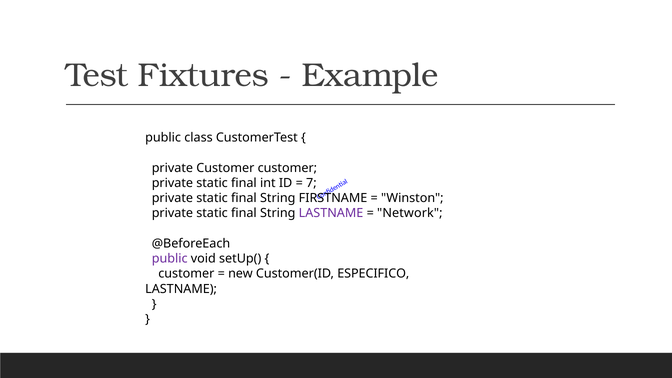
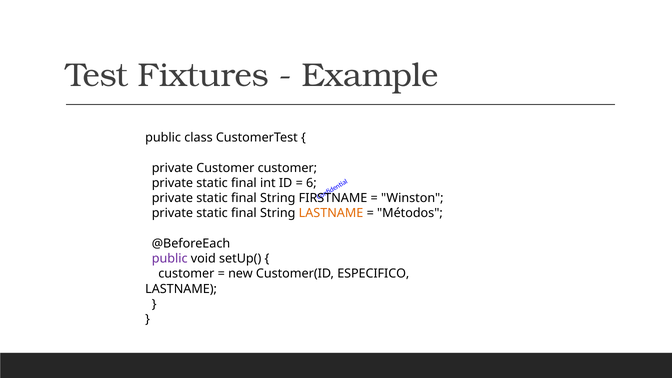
7: 7 -> 6
LASTNAME at (331, 213) colour: purple -> orange
Network: Network -> Métodos
